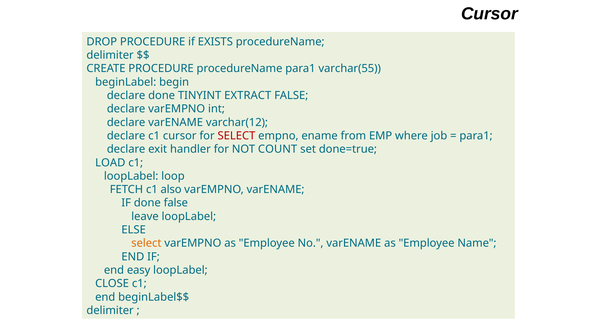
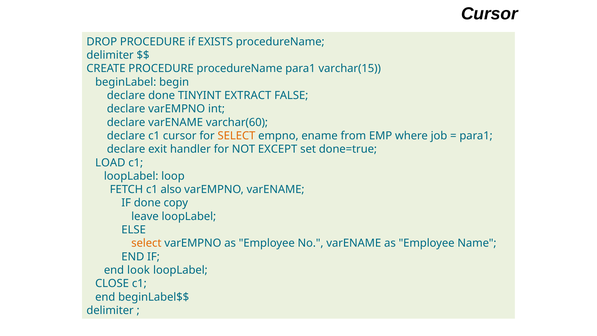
varchar(55: varchar(55 -> varchar(15
varchar(12: varchar(12 -> varchar(60
SELECT at (236, 136) colour: red -> orange
COUNT: COUNT -> EXCEPT
done false: false -> copy
easy: easy -> look
